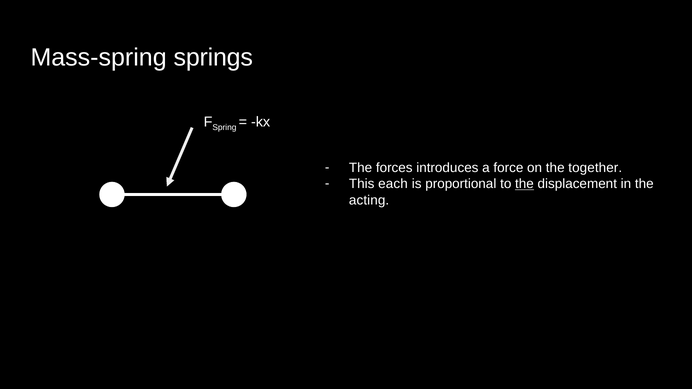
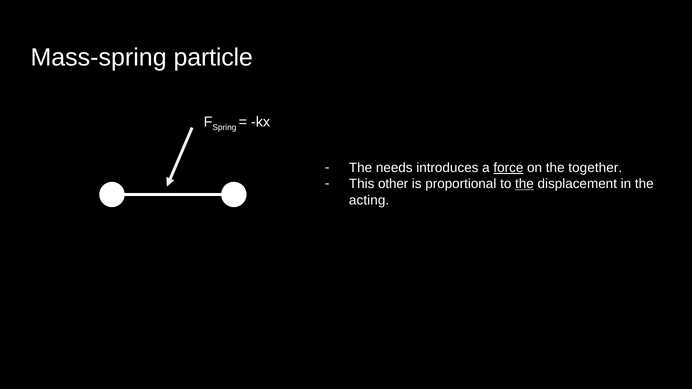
springs: springs -> particle
forces: forces -> needs
force underline: none -> present
each: each -> other
